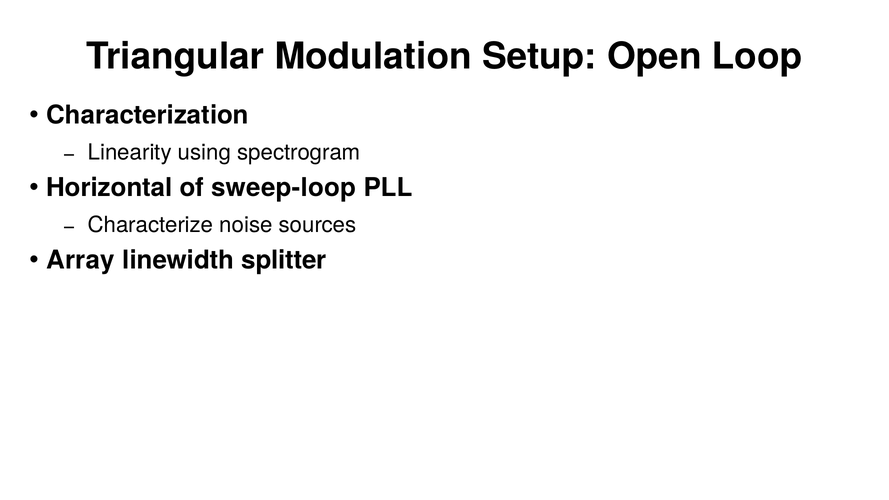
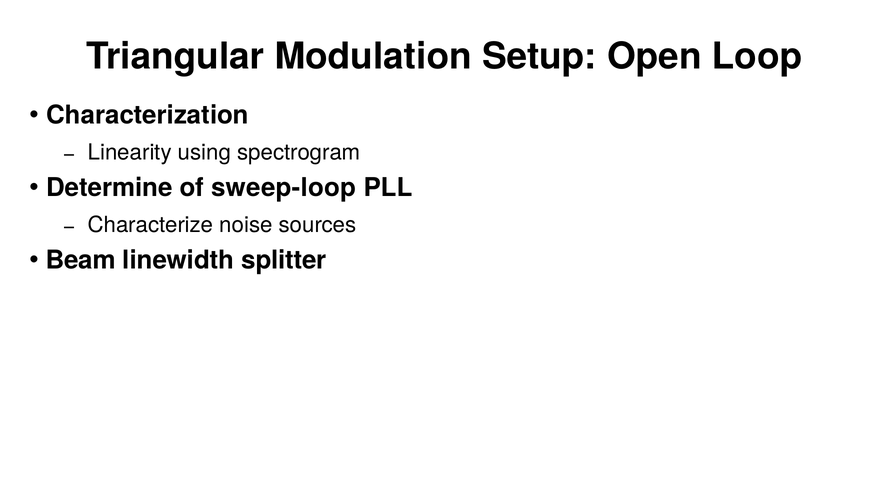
Horizontal: Horizontal -> Determine
Array: Array -> Beam
